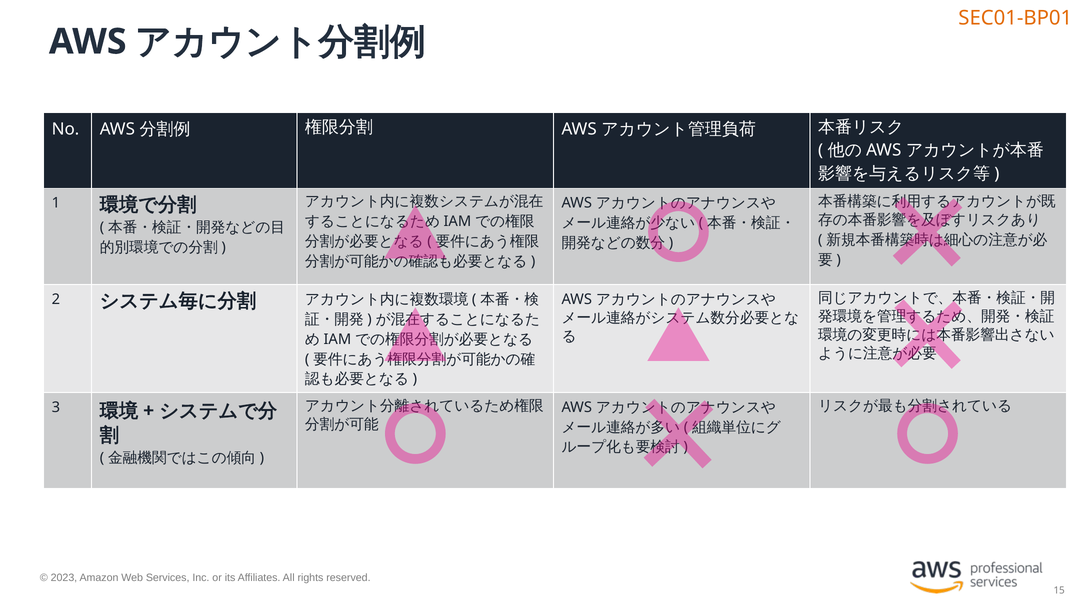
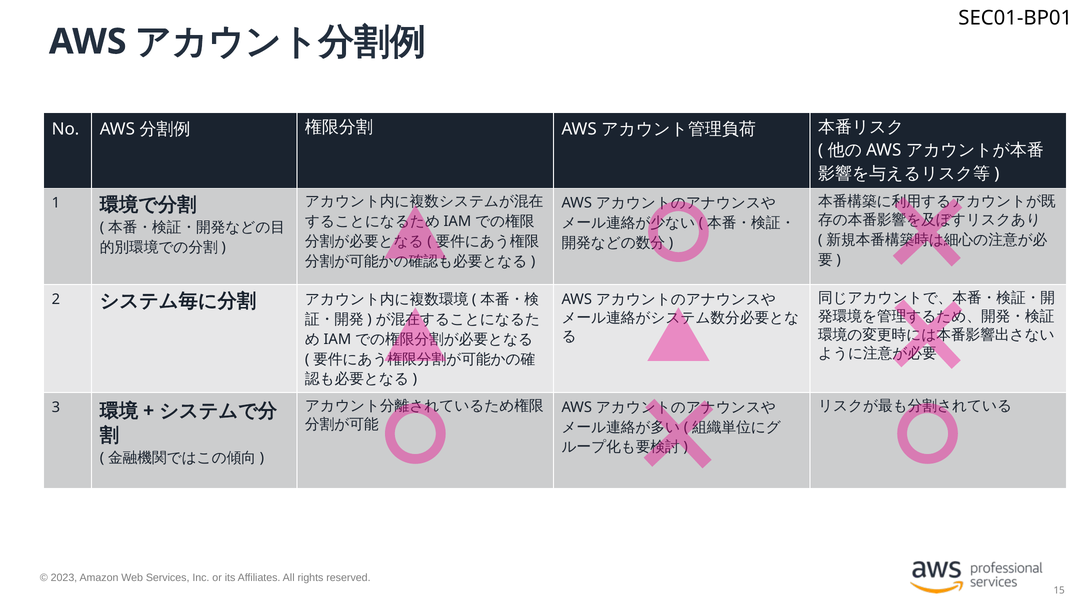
SEC01-BP01 colour: orange -> black
